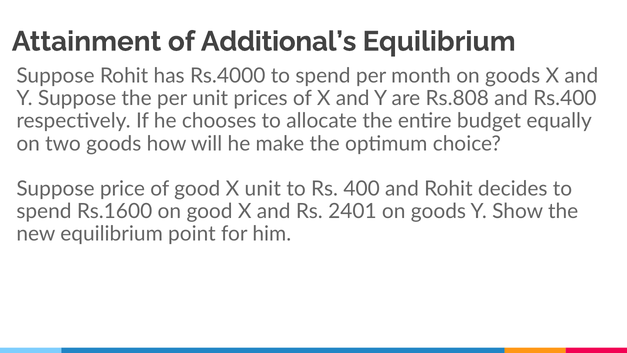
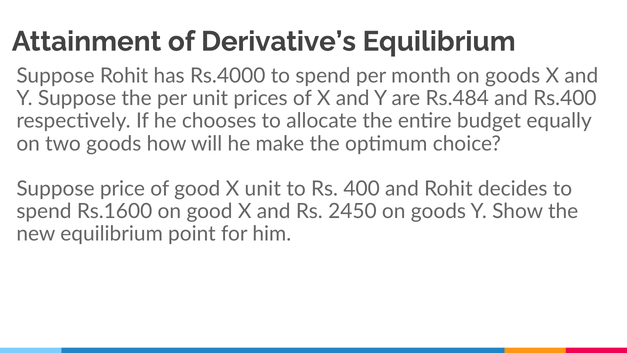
Additional’s: Additional’s -> Derivative’s
Rs.808: Rs.808 -> Rs.484
2401: 2401 -> 2450
